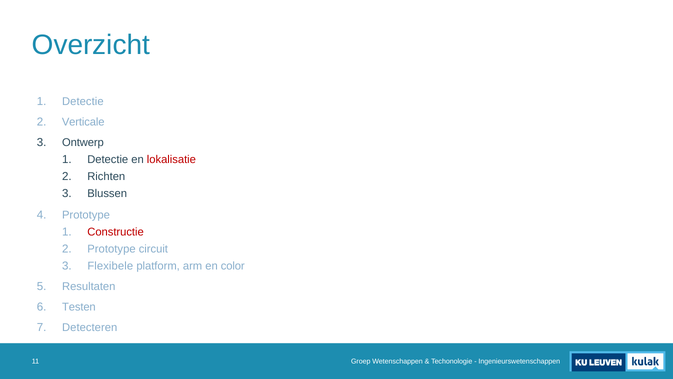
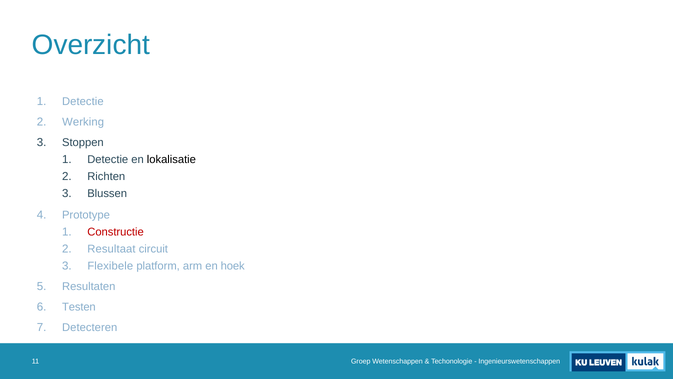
Verticale: Verticale -> Werking
Ontwerp: Ontwerp -> Stoppen
lokalisatie colour: red -> black
Prototype at (111, 249): Prototype -> Resultaat
color: color -> hoek
